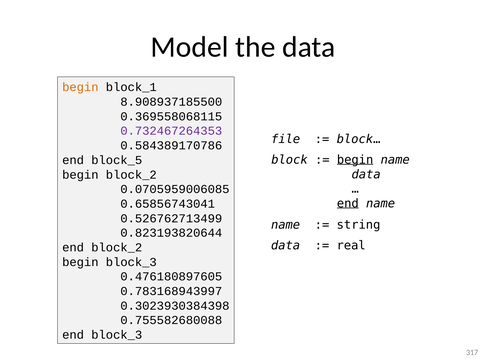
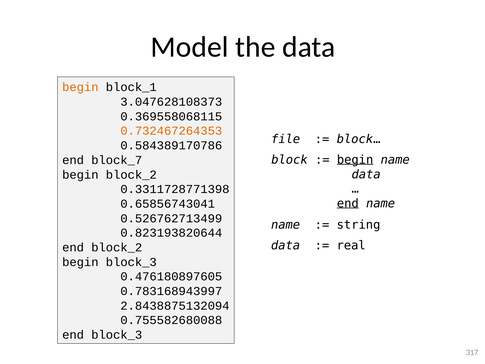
8.908937185500: 8.908937185500 -> 3.047628108373
0.732467264353 colour: purple -> orange
block_5: block_5 -> block_7
0.0705959006085: 0.0705959006085 -> 0.3311728771398
0.3023930384398: 0.3023930384398 -> 2.8438875132094
